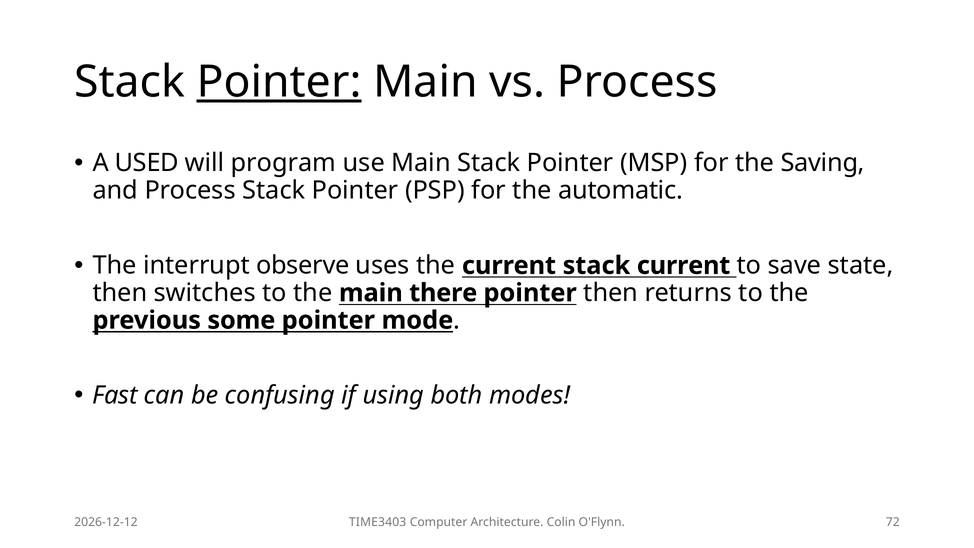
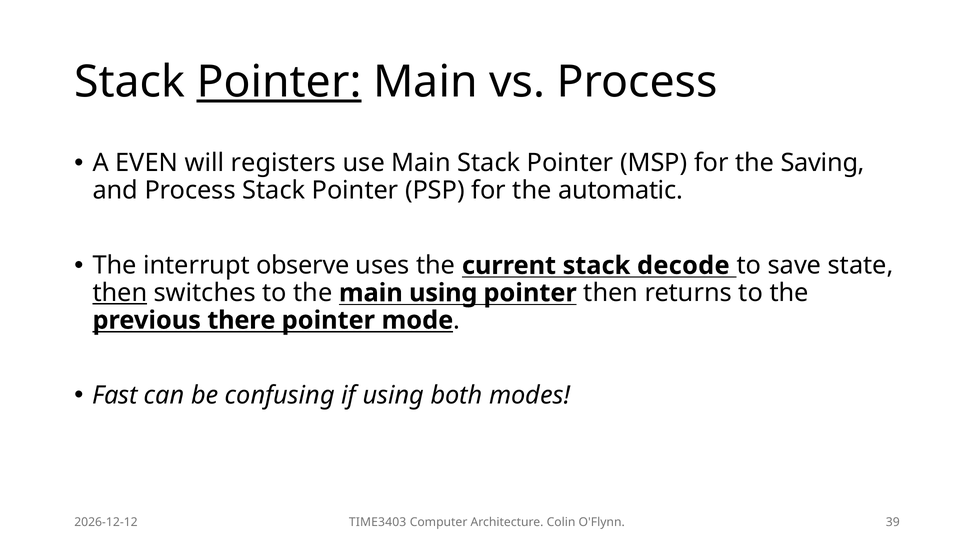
USED: USED -> EVEN
program: program -> registers
stack current: current -> decode
then at (120, 293) underline: none -> present
main there: there -> using
some: some -> there
72: 72 -> 39
